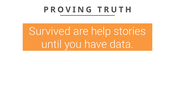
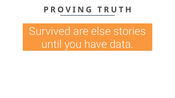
help: help -> else
